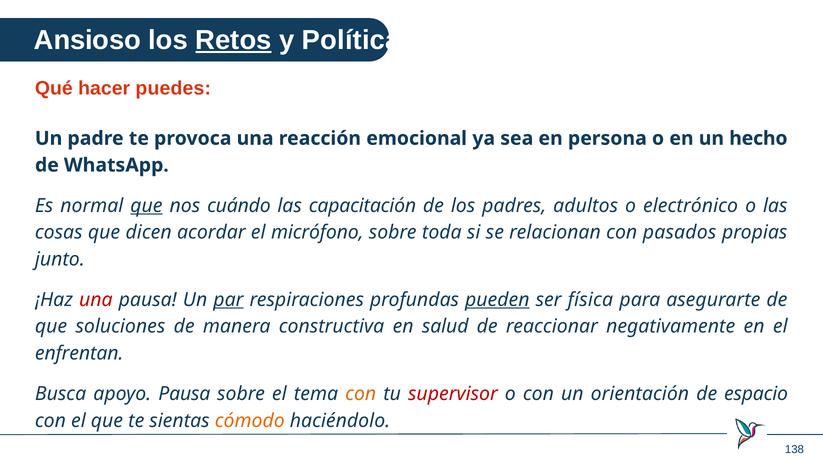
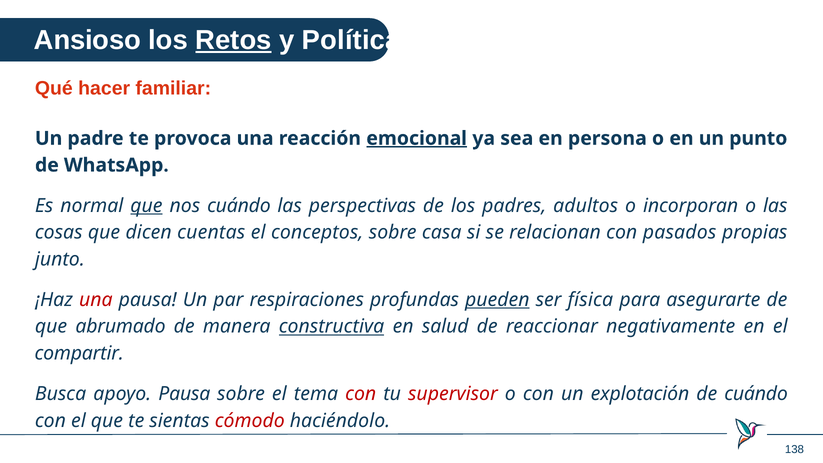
puedes: puedes -> familiar
emocional underline: none -> present
hecho: hecho -> punto
capacitación: capacitación -> perspectivas
electrónico: electrónico -> incorporan
acordar: acordar -> cuentas
micrófono: micrófono -> conceptos
toda: toda -> casa
par underline: present -> none
soluciones: soluciones -> abrumado
constructiva underline: none -> present
enfrentan: enfrentan -> compartir
con at (361, 394) colour: orange -> red
orientación: orientación -> explotación
de espacio: espacio -> cuándo
cómodo colour: orange -> red
